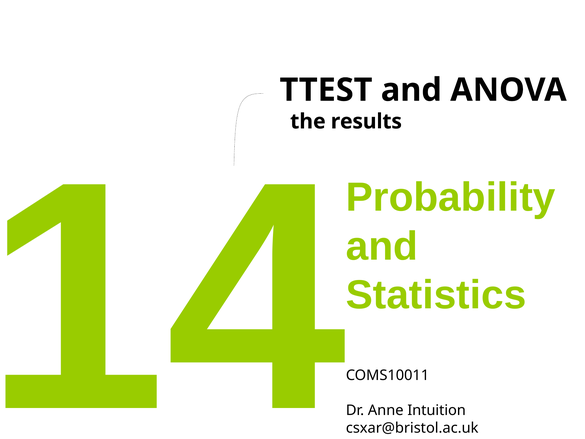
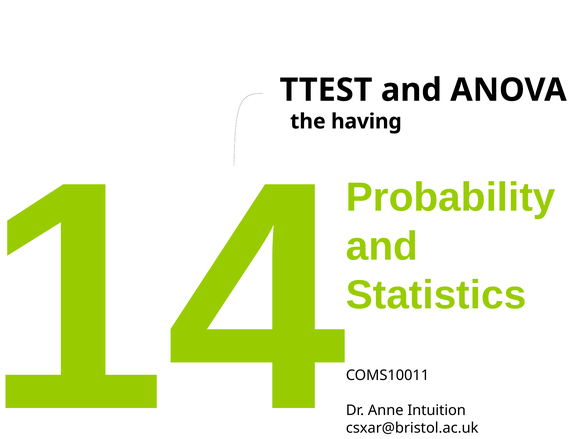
results: results -> having
